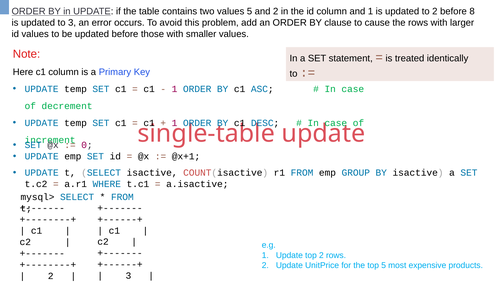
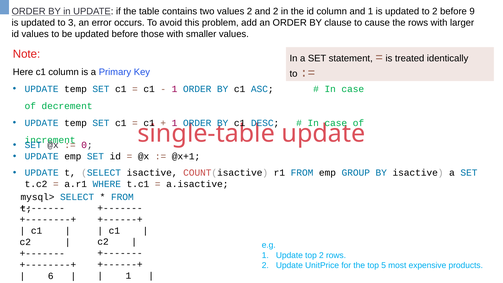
values 5: 5 -> 2
8: 8 -> 9
3 at (128, 276): 3 -> 1
2 at (51, 276): 2 -> 6
